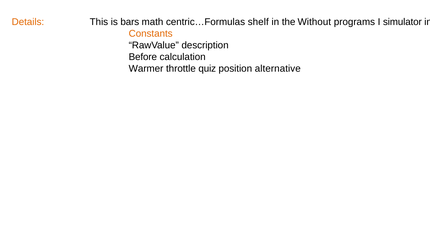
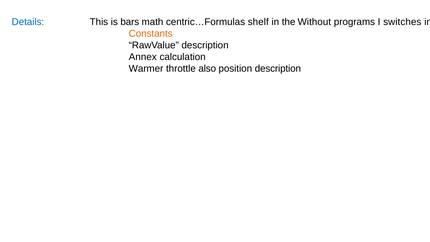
Details colour: orange -> blue
simulator: simulator -> switches
Before: Before -> Annex
quiz: quiz -> also
position alternative: alternative -> description
